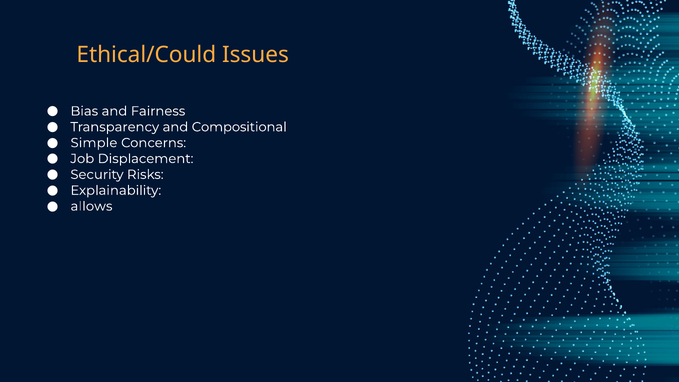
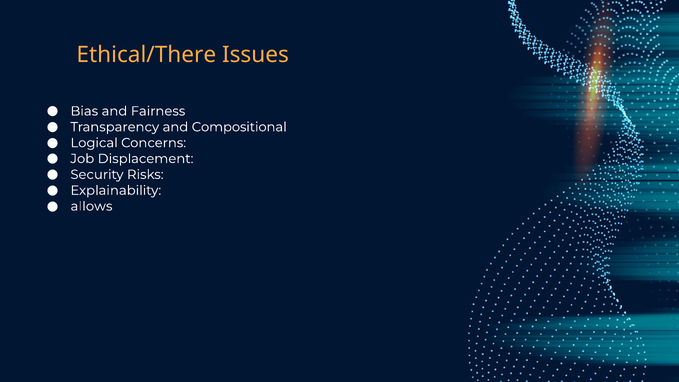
Ethical/Could: Ethical/Could -> Ethical/There
Simple: Simple -> Logical
